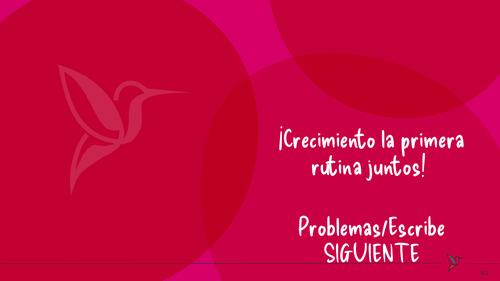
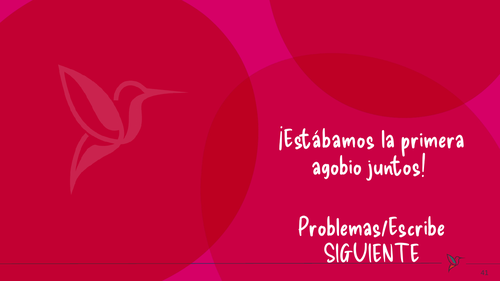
¡Crecimiento: ¡Crecimiento -> ¡Estábamos
rutina: rutina -> agobio
